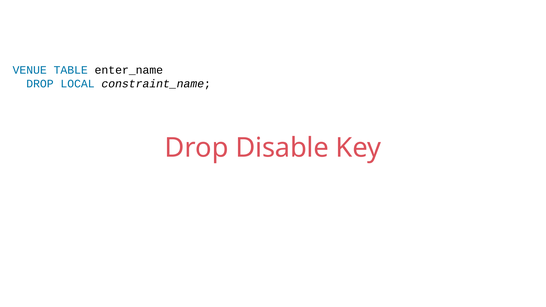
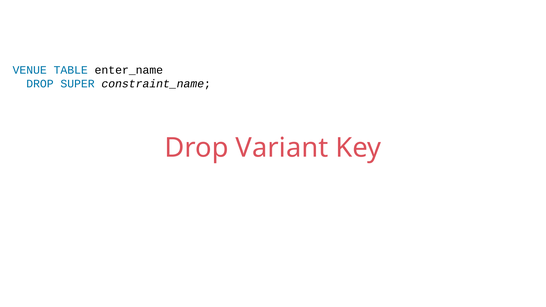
LOCAL: LOCAL -> SUPER
Disable: Disable -> Variant
